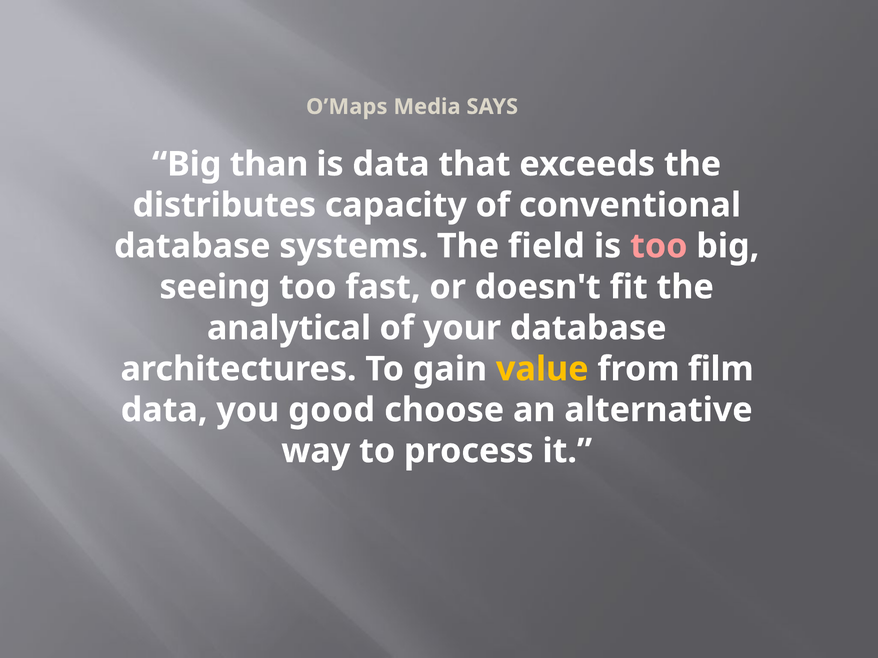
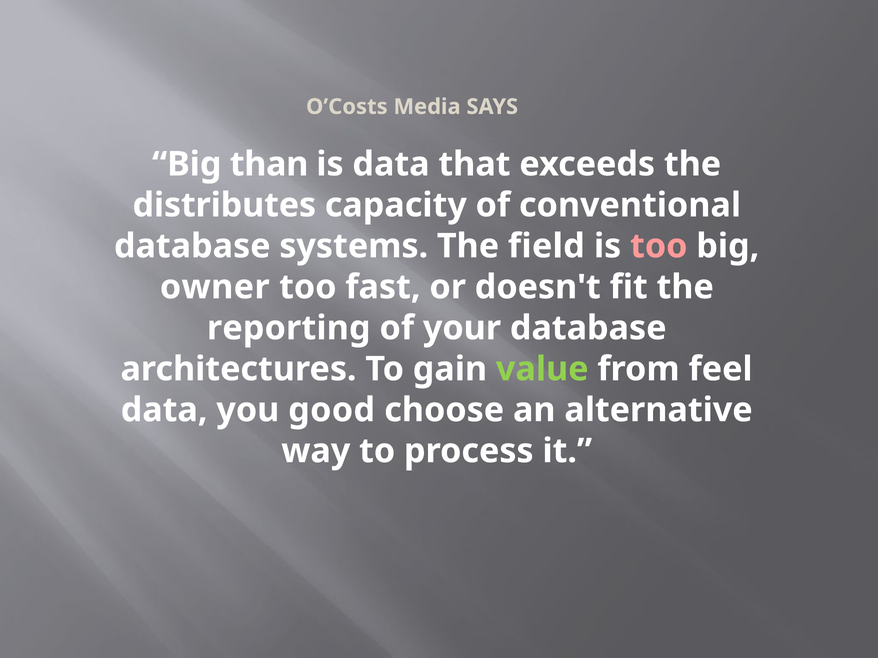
O’Maps: O’Maps -> O’Costs
seeing: seeing -> owner
analytical: analytical -> reporting
value colour: yellow -> light green
film: film -> feel
